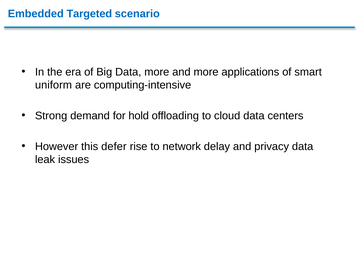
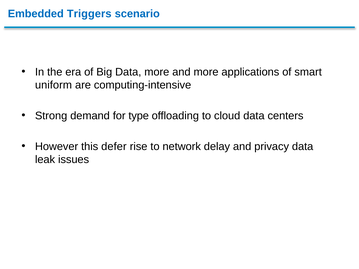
Targeted: Targeted -> Triggers
hold: hold -> type
